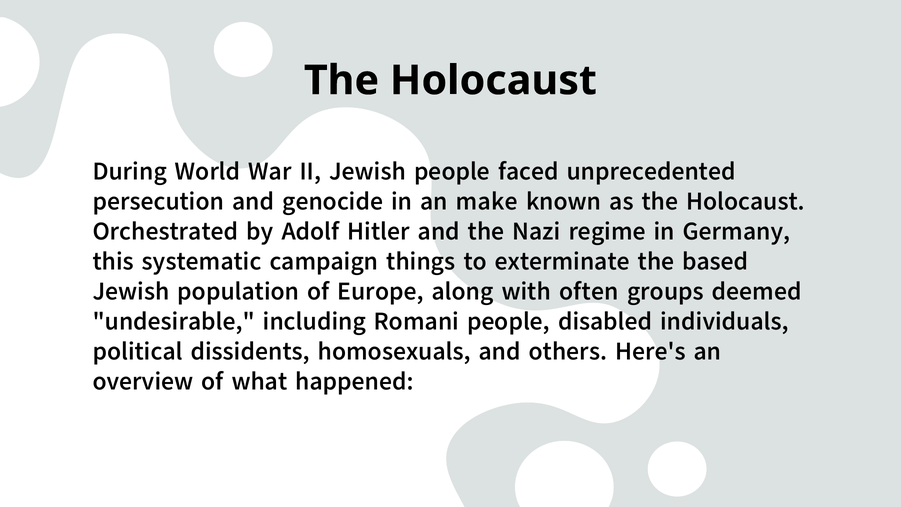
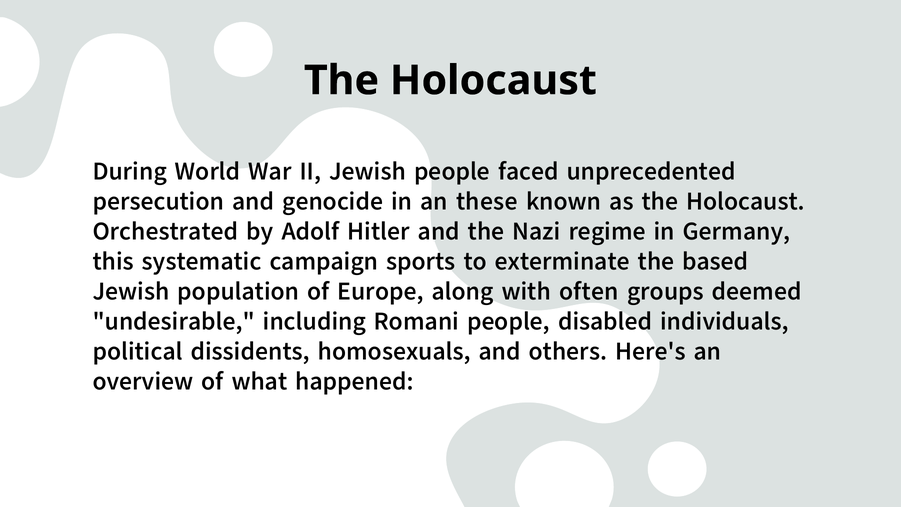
make: make -> these
things: things -> sports
